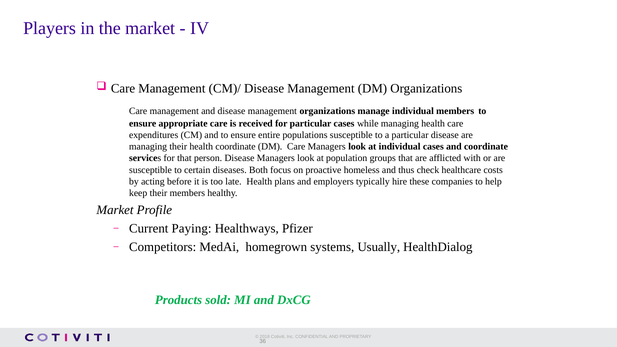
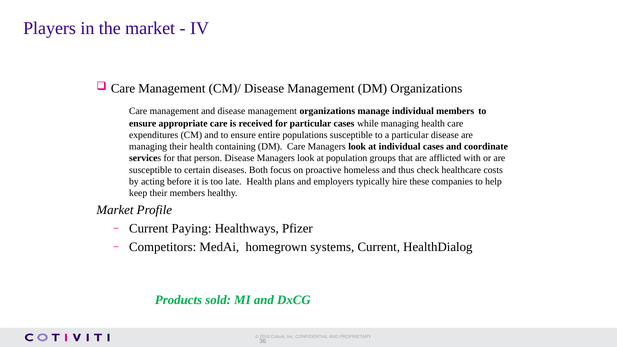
health coordinate: coordinate -> containing
systems Usually: Usually -> Current
